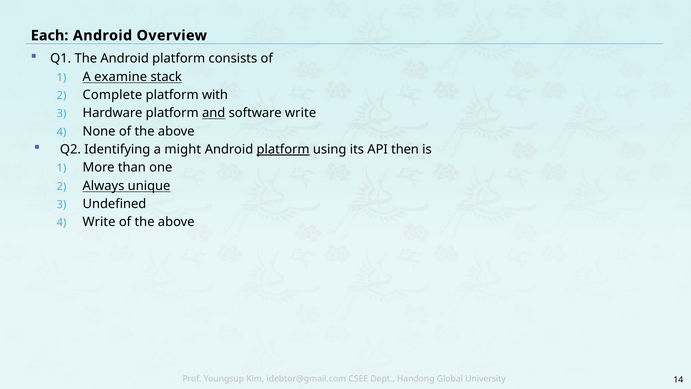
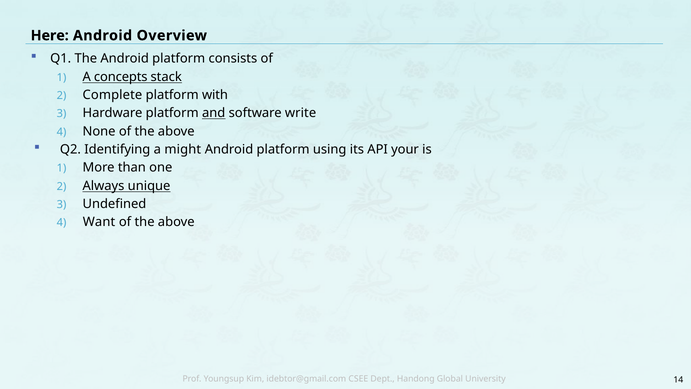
Each: Each -> Here
examine: examine -> concepts
platform at (283, 149) underline: present -> none
then: then -> your
Write at (99, 222): Write -> Want
